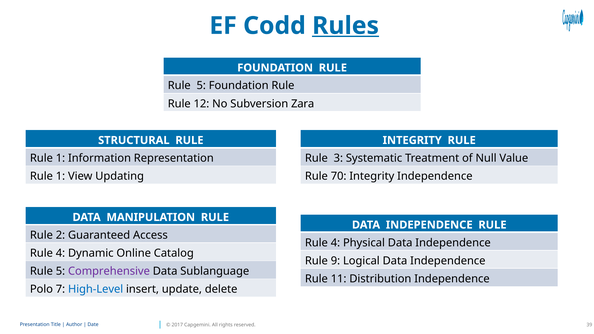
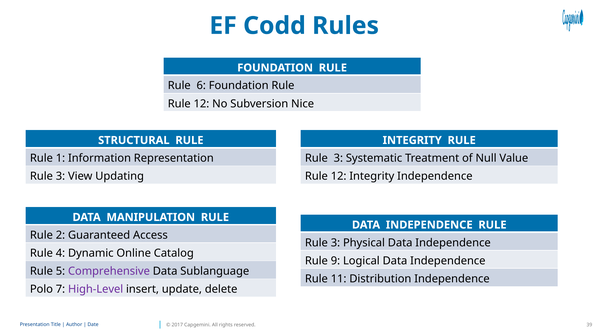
Rules underline: present -> none
5 at (201, 86): 5 -> 6
Zara: Zara -> Nice
1 at (60, 176): 1 -> 3
70 at (339, 176): 70 -> 12
4 at (335, 243): 4 -> 3
High-Level colour: blue -> purple
